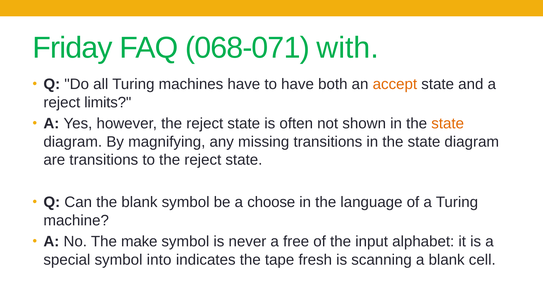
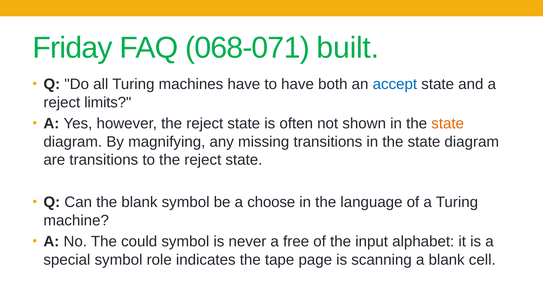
with: with -> built
accept colour: orange -> blue
make: make -> could
into: into -> role
fresh: fresh -> page
